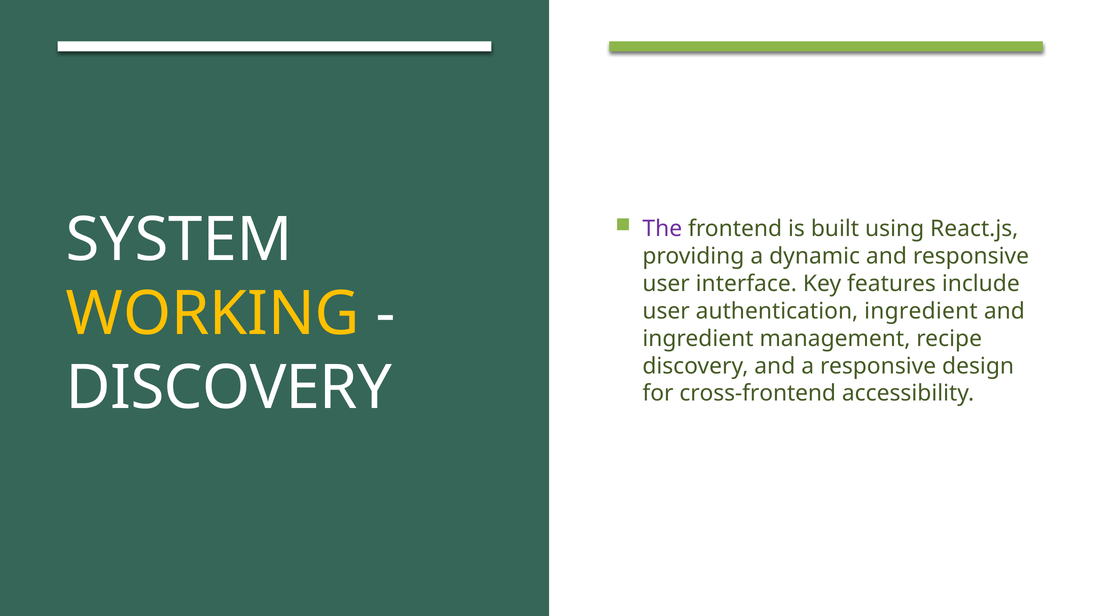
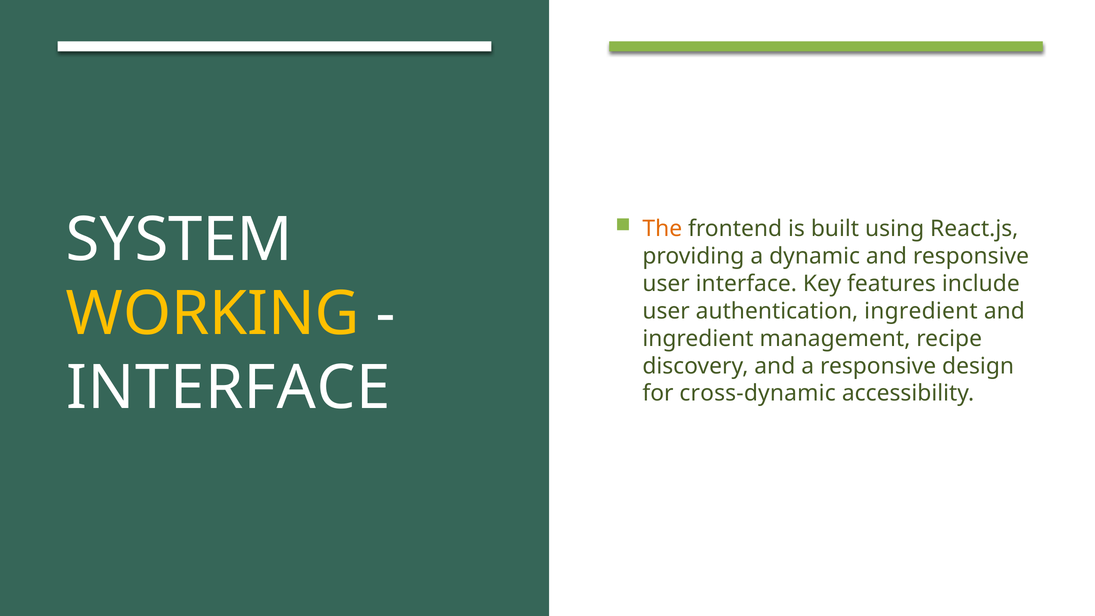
The colour: purple -> orange
DISCOVERY at (229, 388): DISCOVERY -> INTERFACE
cross-frontend: cross-frontend -> cross-dynamic
